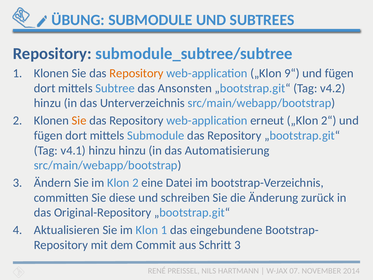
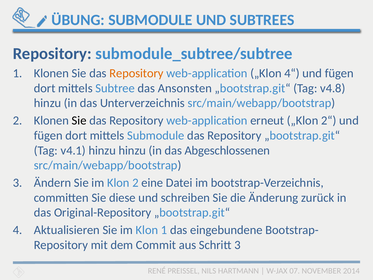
9“: 9“ -> 4“
v4.2: v4.2 -> v4.8
Sie at (79, 120) colour: orange -> black
Automatisierung: Automatisierung -> Abgeschlossenen
